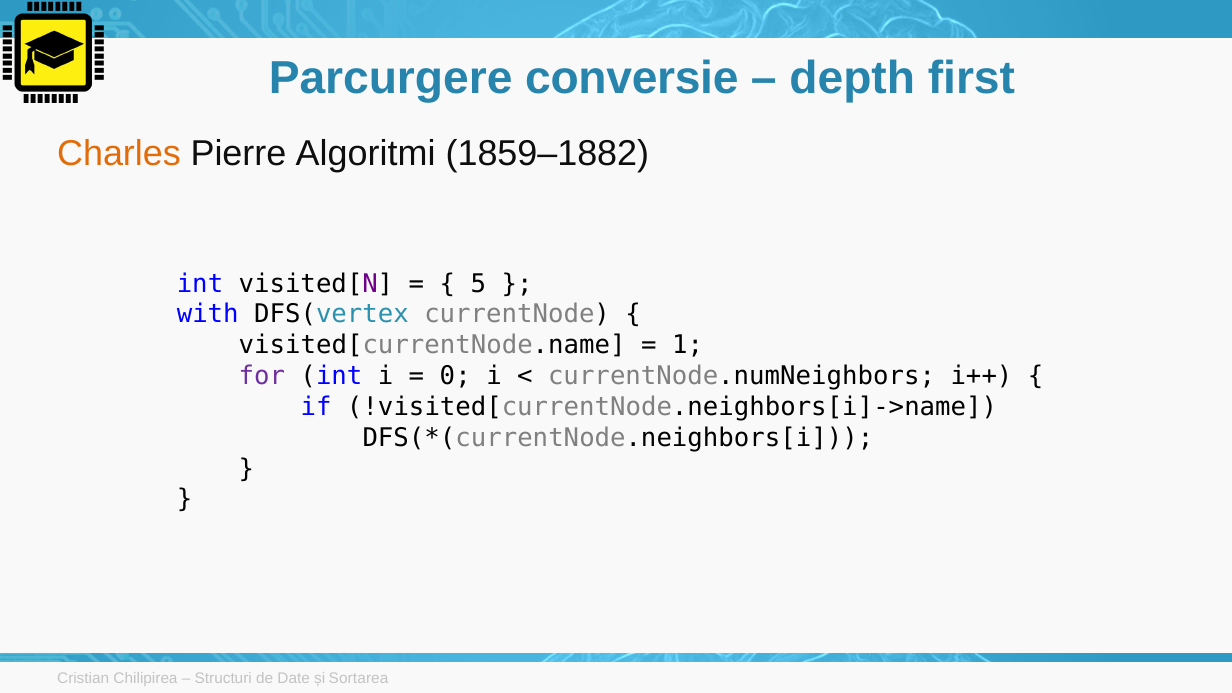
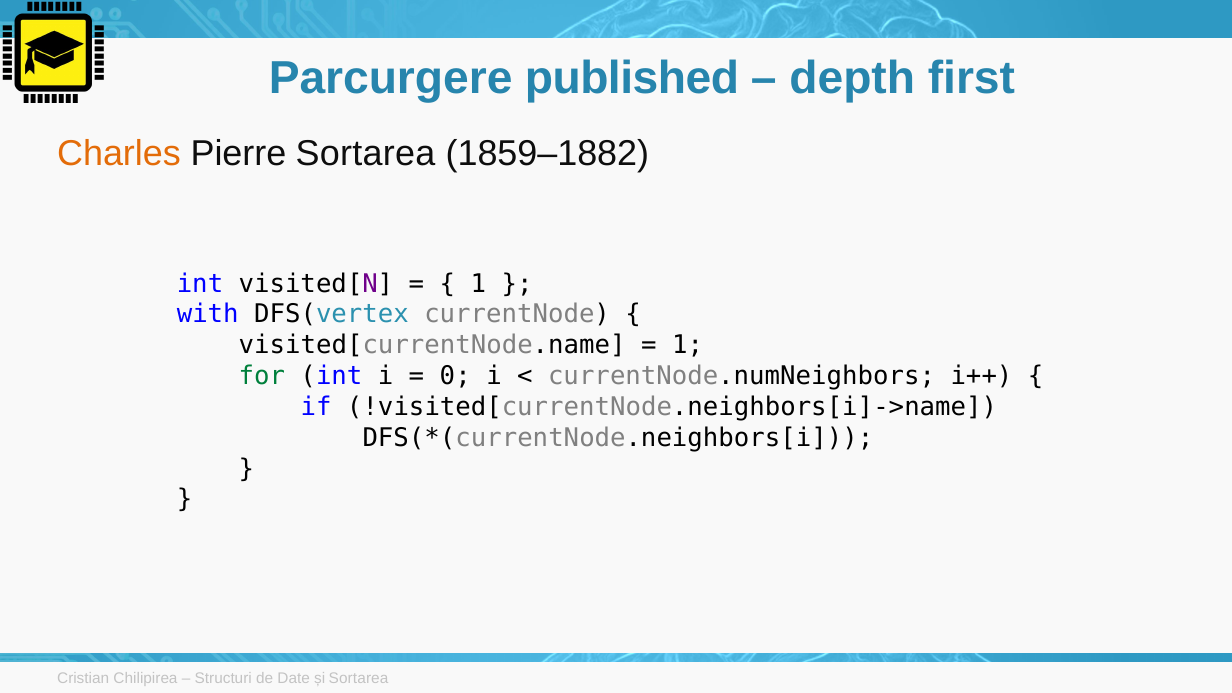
conversie: conversie -> published
Pierre Algoritmi: Algoritmi -> Sortarea
5 at (478, 284): 5 -> 1
for colour: purple -> green
